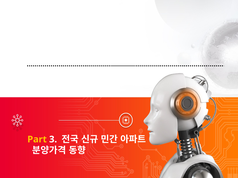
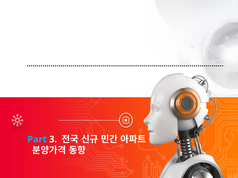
Part colour: yellow -> light blue
